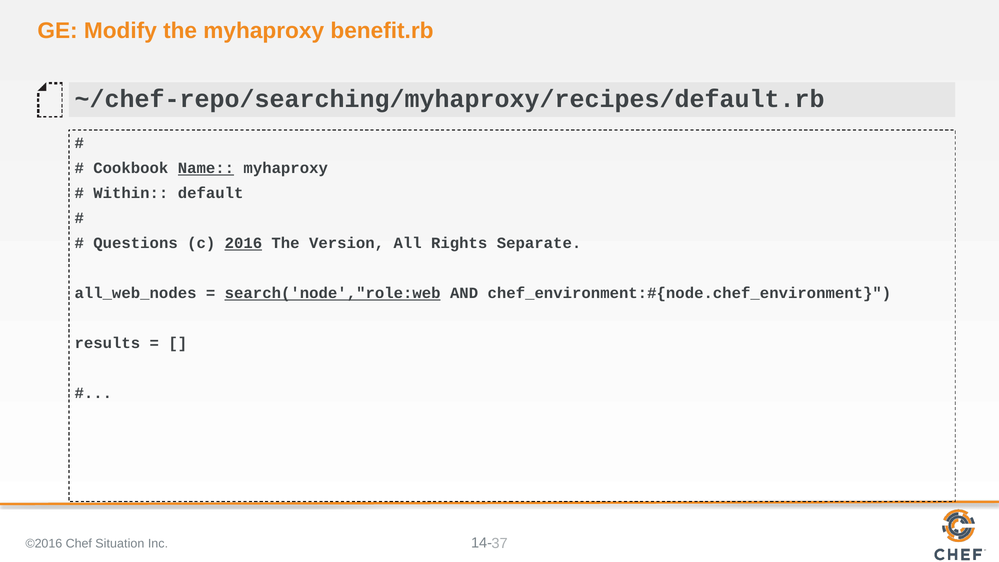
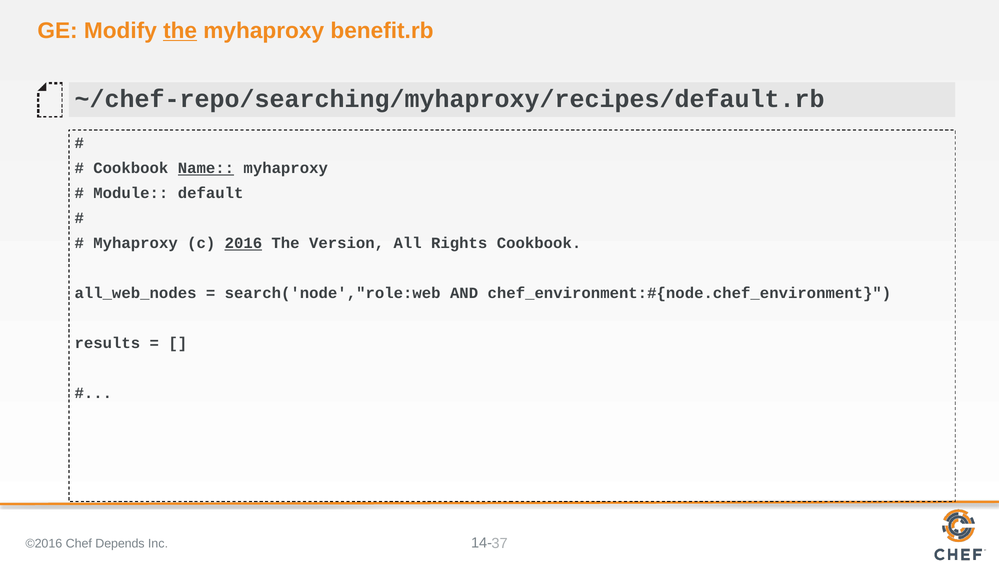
the at (180, 31) underline: none -> present
Within: Within -> Module
Questions at (136, 243): Questions -> Myhaproxy
Rights Separate: Separate -> Cookbook
search('node',"role:web underline: present -> none
Situation: Situation -> Depends
